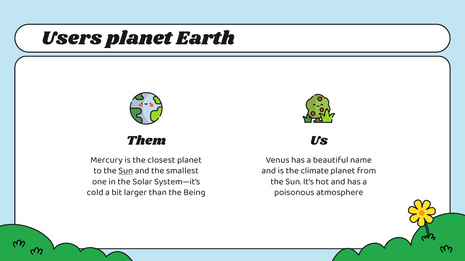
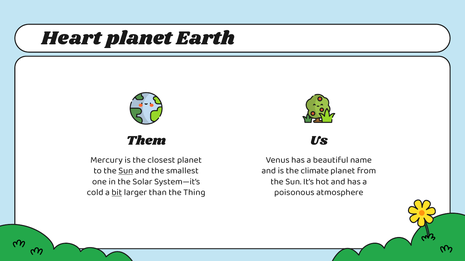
Users: Users -> Heart
bit underline: none -> present
Being: Being -> Thing
